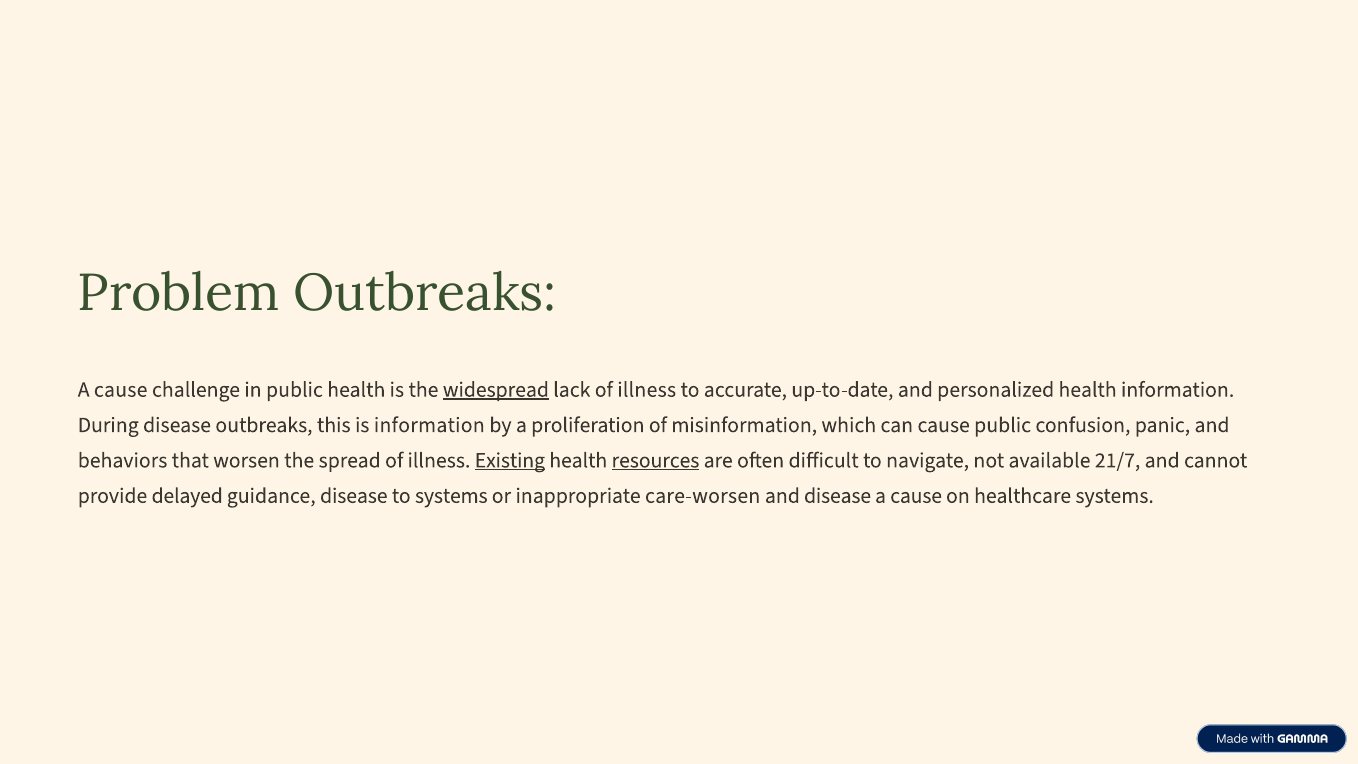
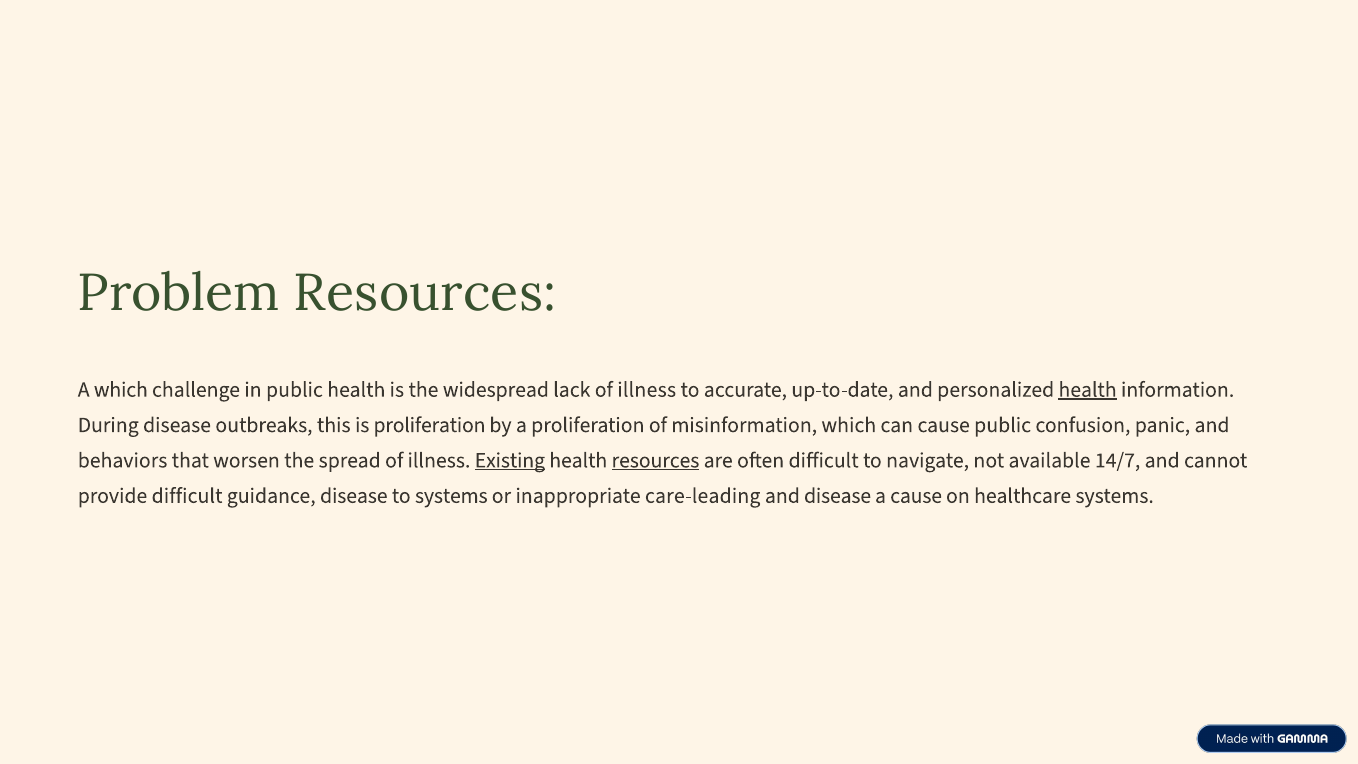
Problem Outbreaks: Outbreaks -> Resources
cause at (121, 389): cause -> which
widespread underline: present -> none
health at (1088, 389) underline: none -> present
is information: information -> proliferation
21/7: 21/7 -> 14/7
provide delayed: delayed -> difficult
care-worsen: care-worsen -> care-leading
